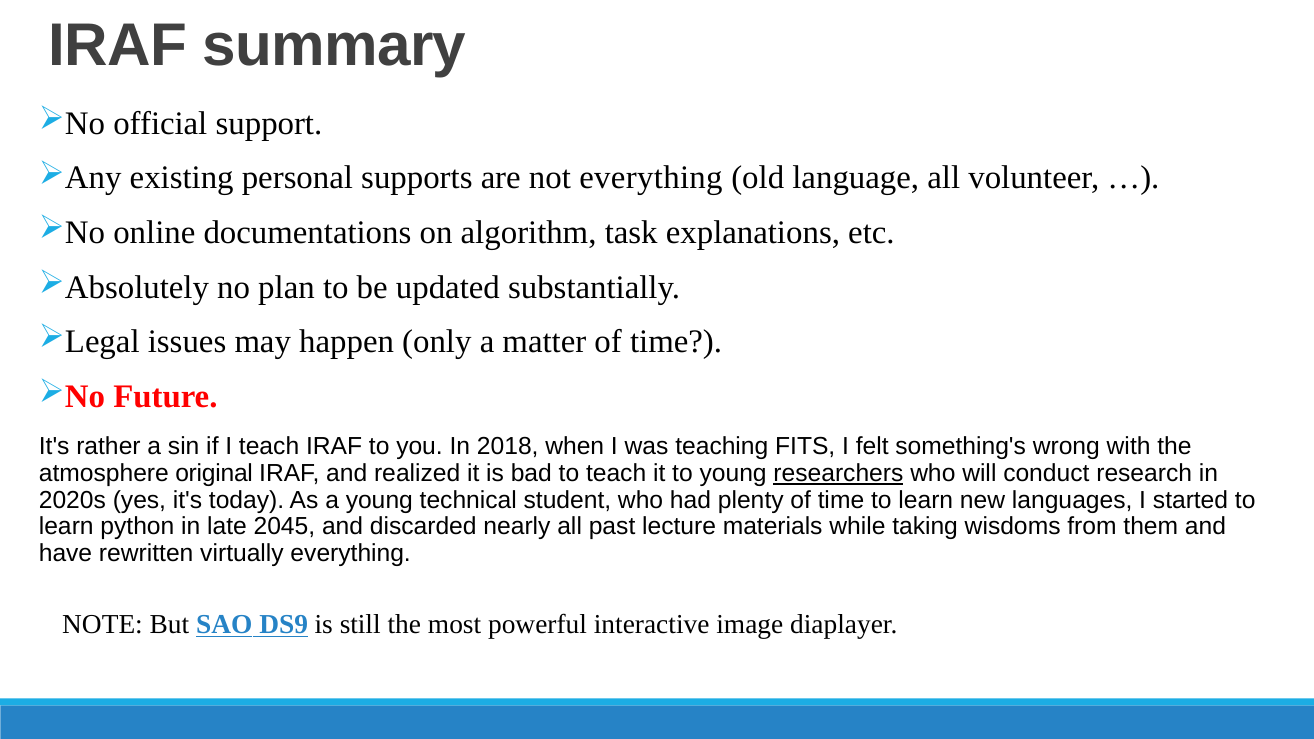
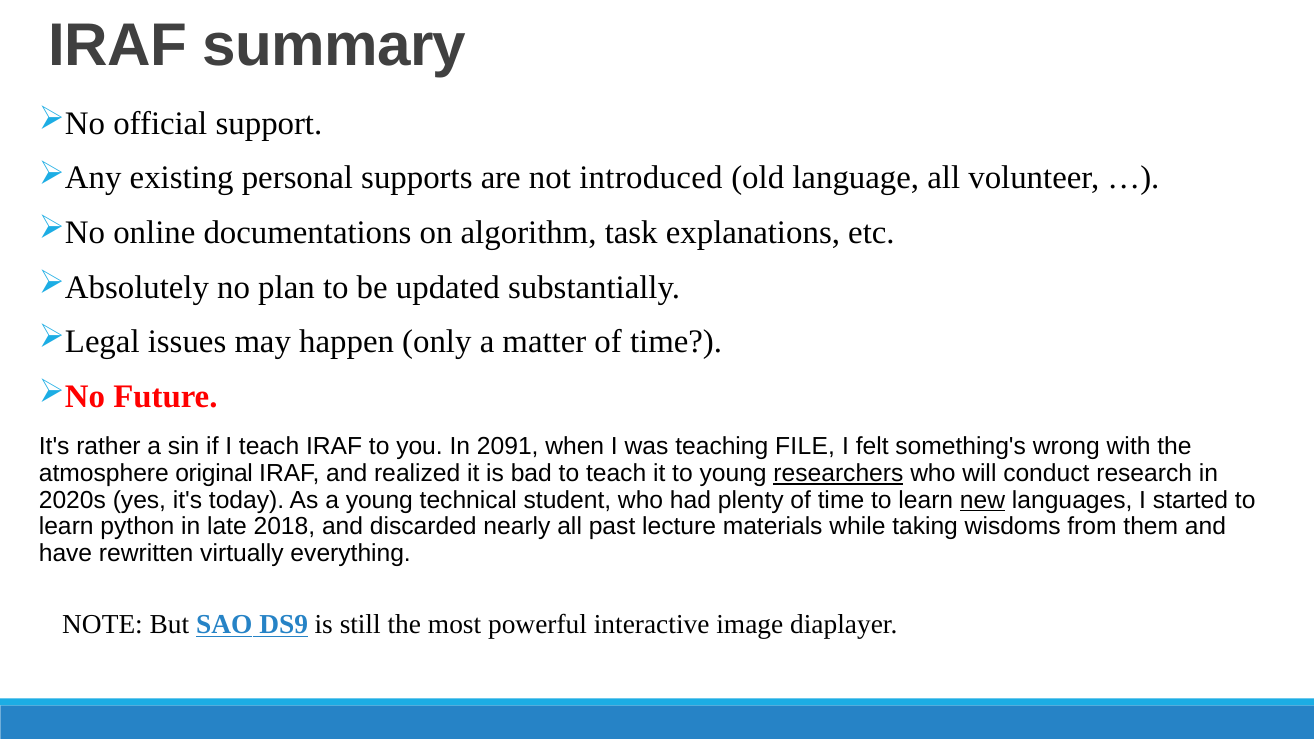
not everything: everything -> introduced
2018: 2018 -> 2091
FITS: FITS -> FILE
new underline: none -> present
2045: 2045 -> 2018
